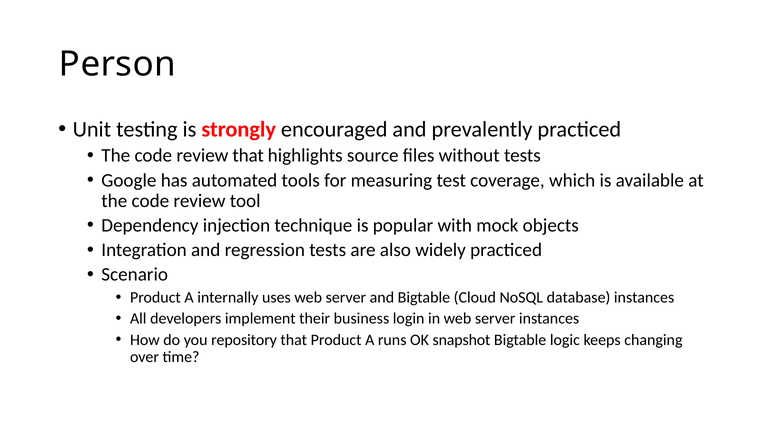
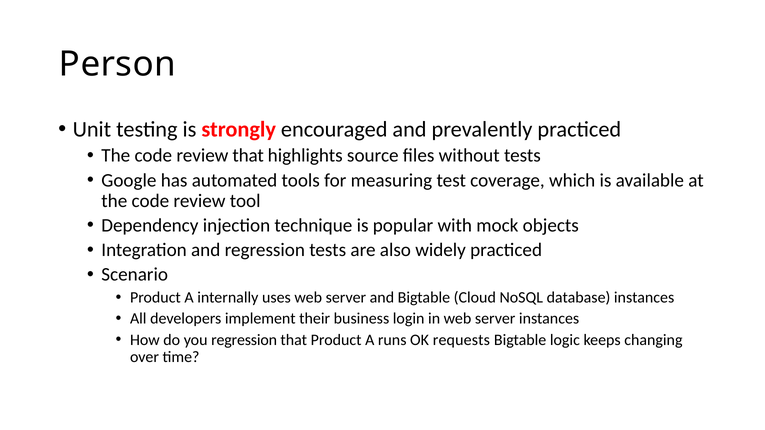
you repository: repository -> regression
snapshot: snapshot -> requests
